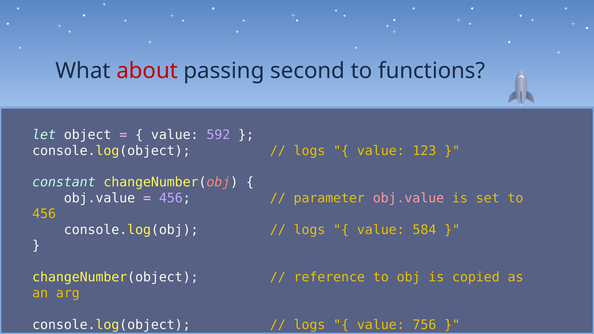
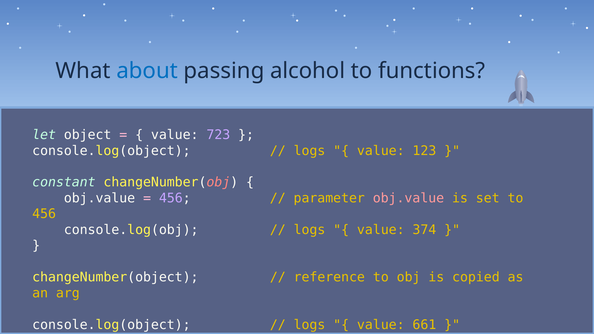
about colour: red -> blue
second: second -> alcohol
592: 592 -> 723
584: 584 -> 374
756: 756 -> 661
